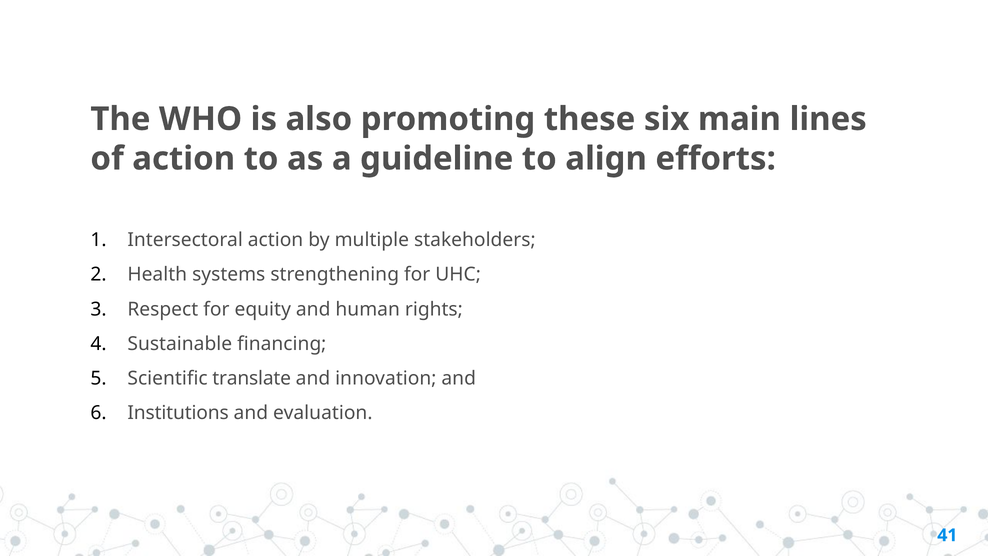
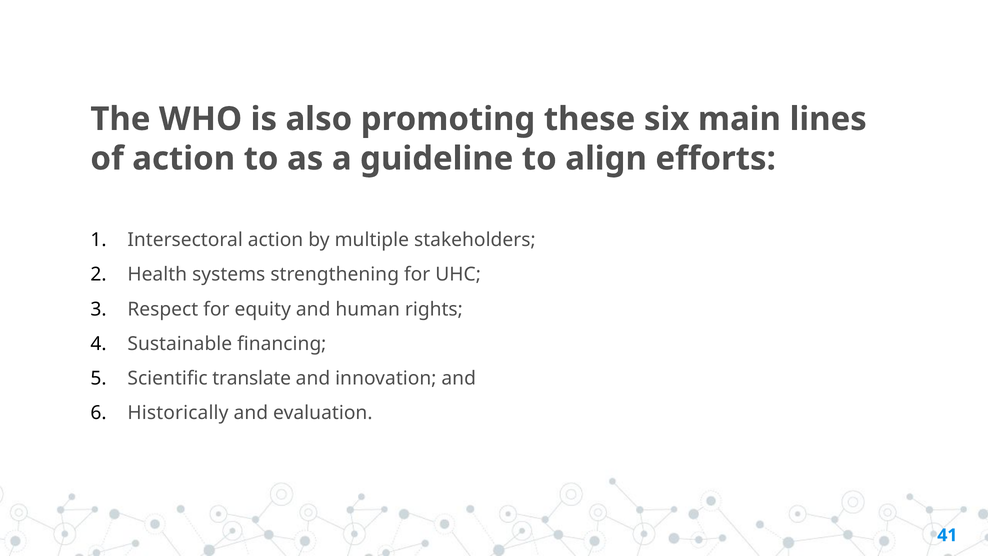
Institutions: Institutions -> Historically
